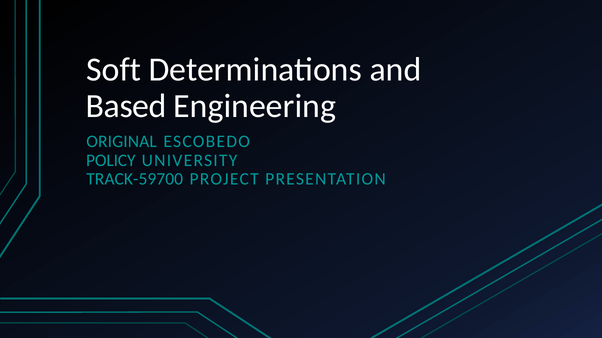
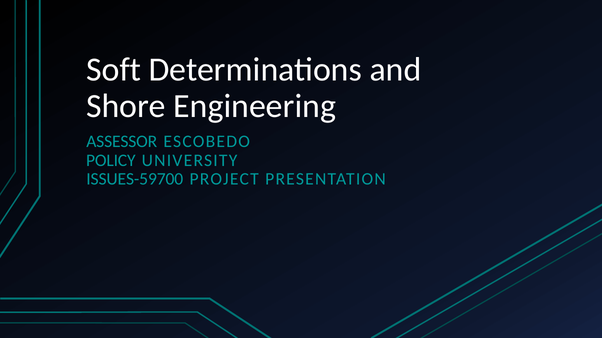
Based: Based -> Shore
ORIGINAL: ORIGINAL -> ASSESSOR
TRACK-59700: TRACK-59700 -> ISSUES-59700
